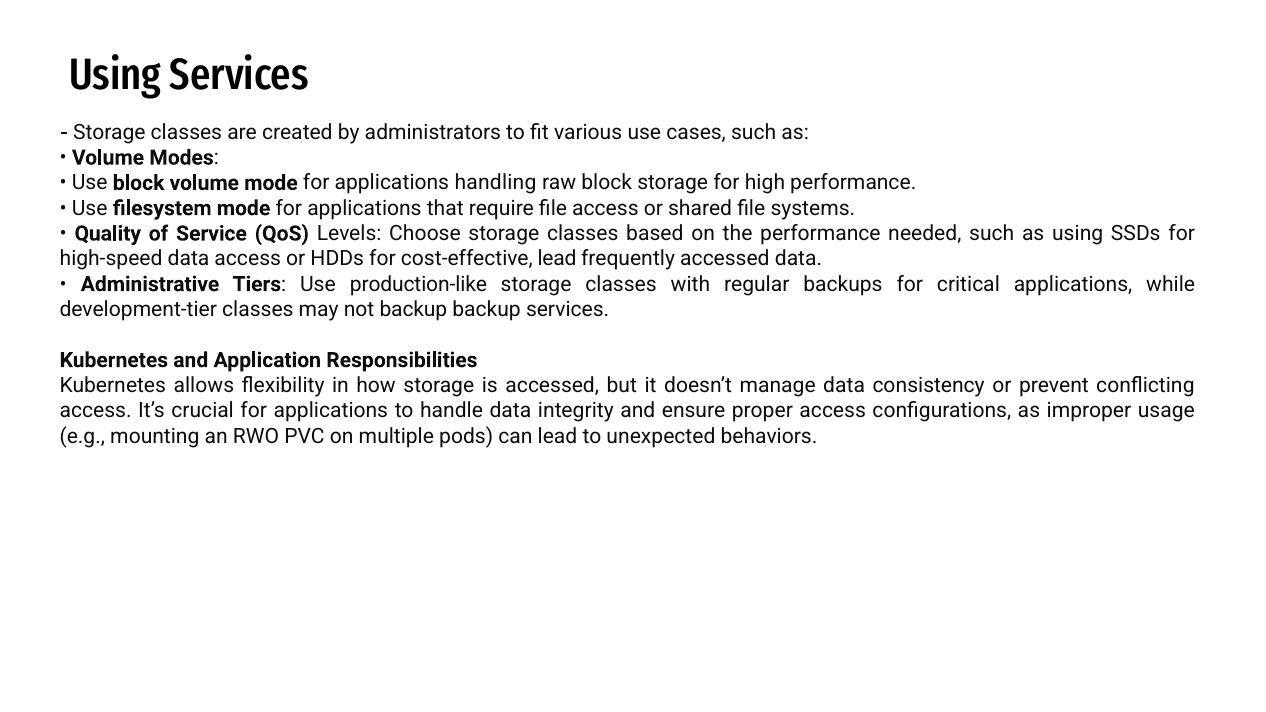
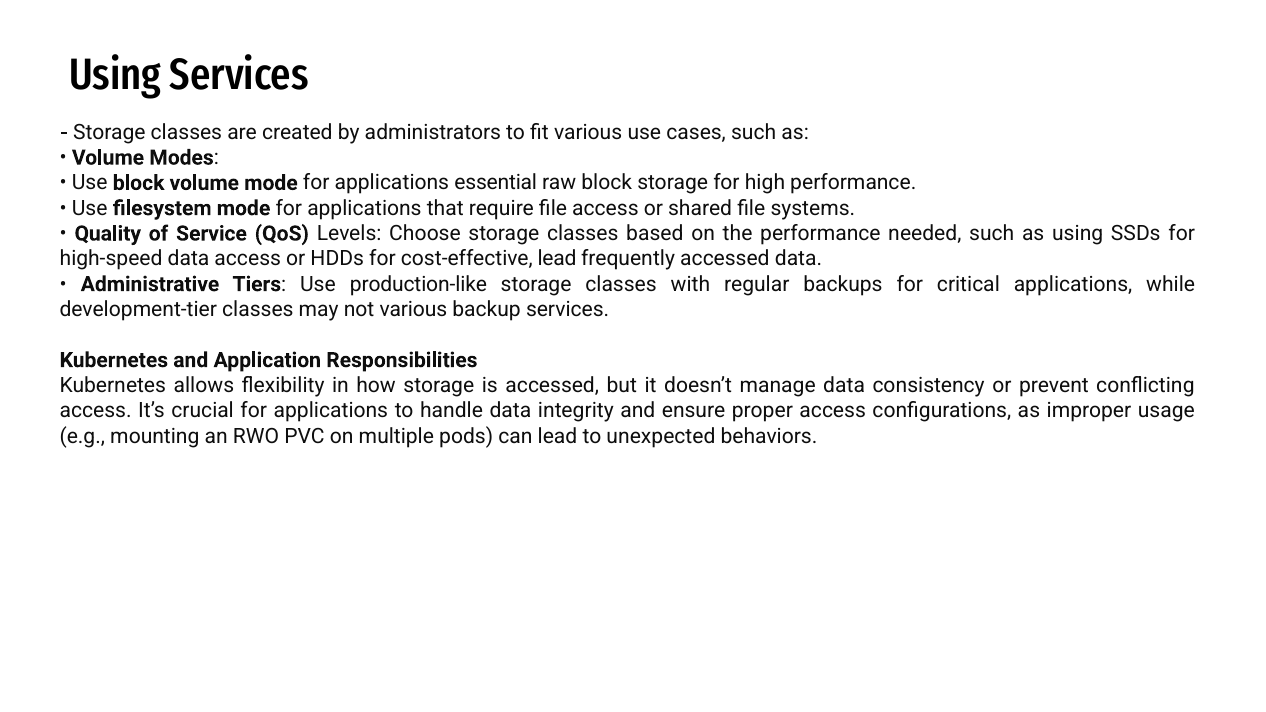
handling: handling -> essential
not backup: backup -> various
